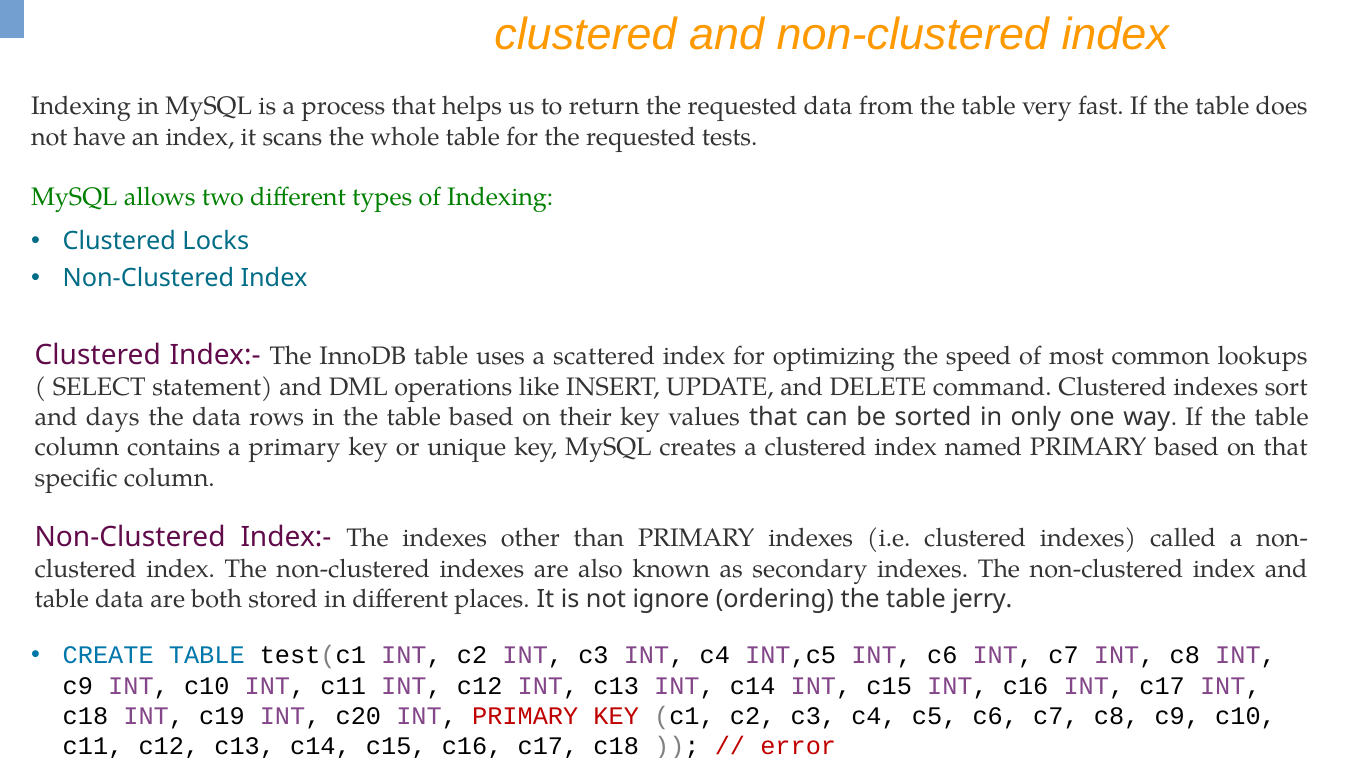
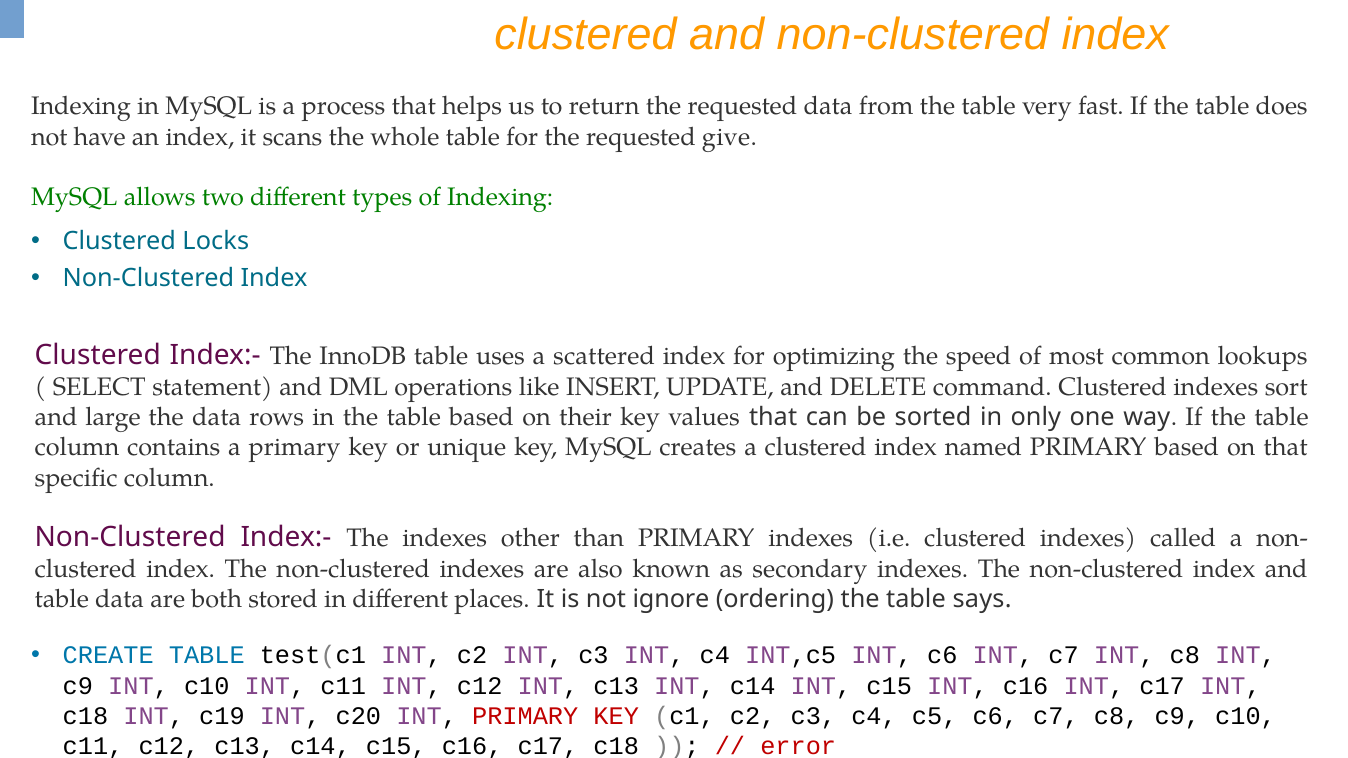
tests: tests -> give
days: days -> large
jerry: jerry -> says
